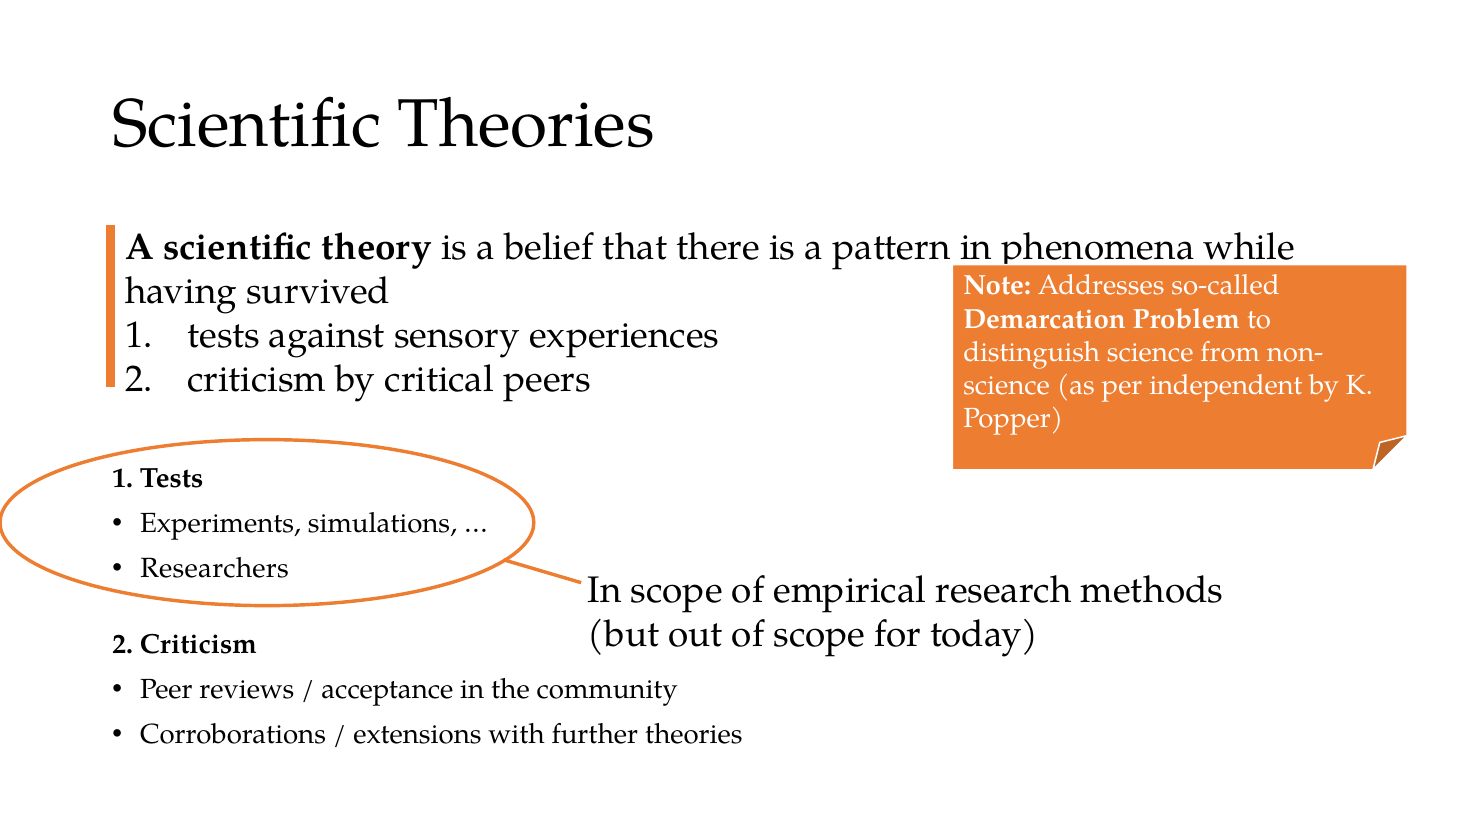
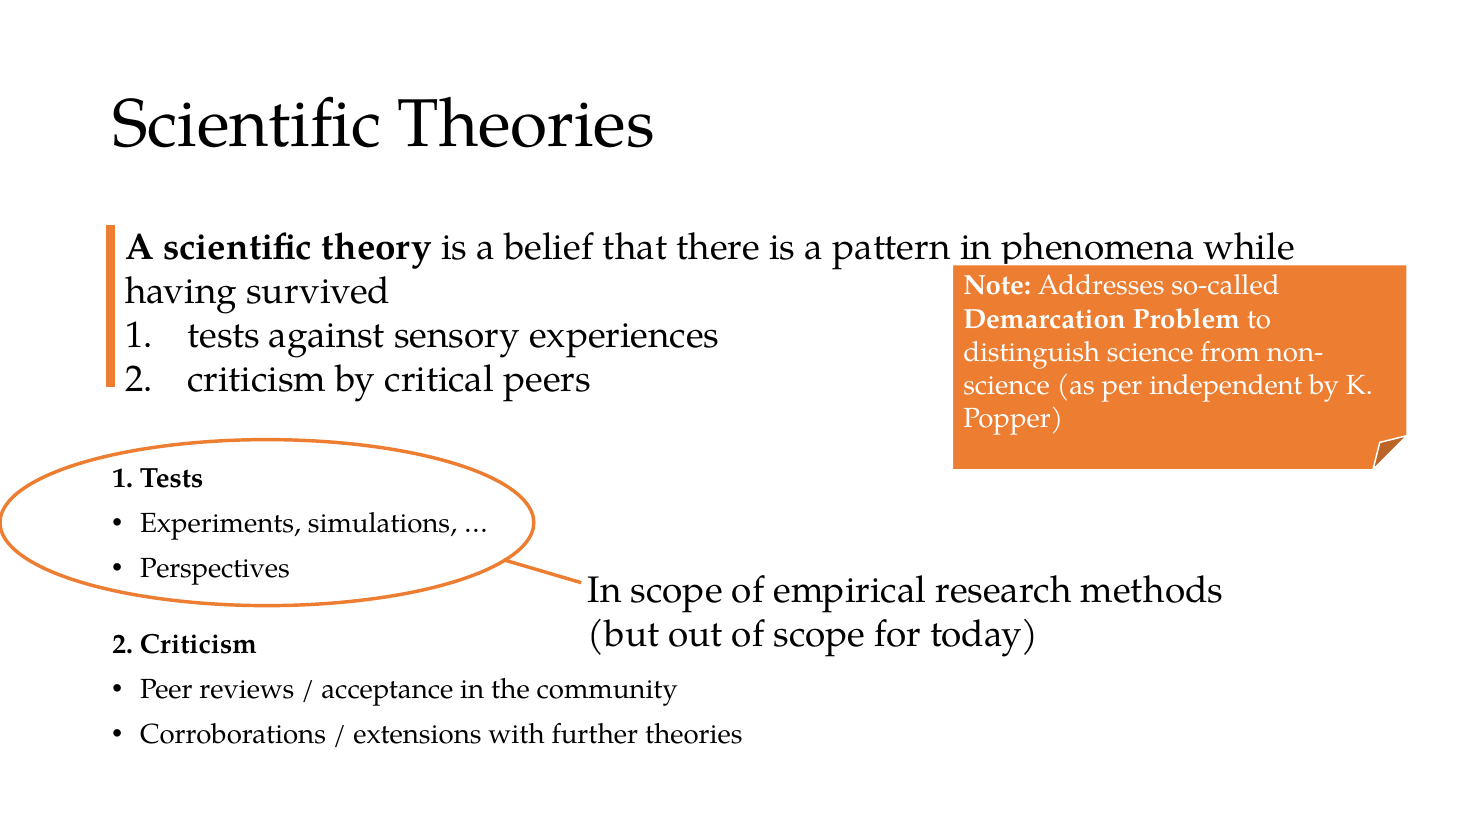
Researchers: Researchers -> Perspectives
